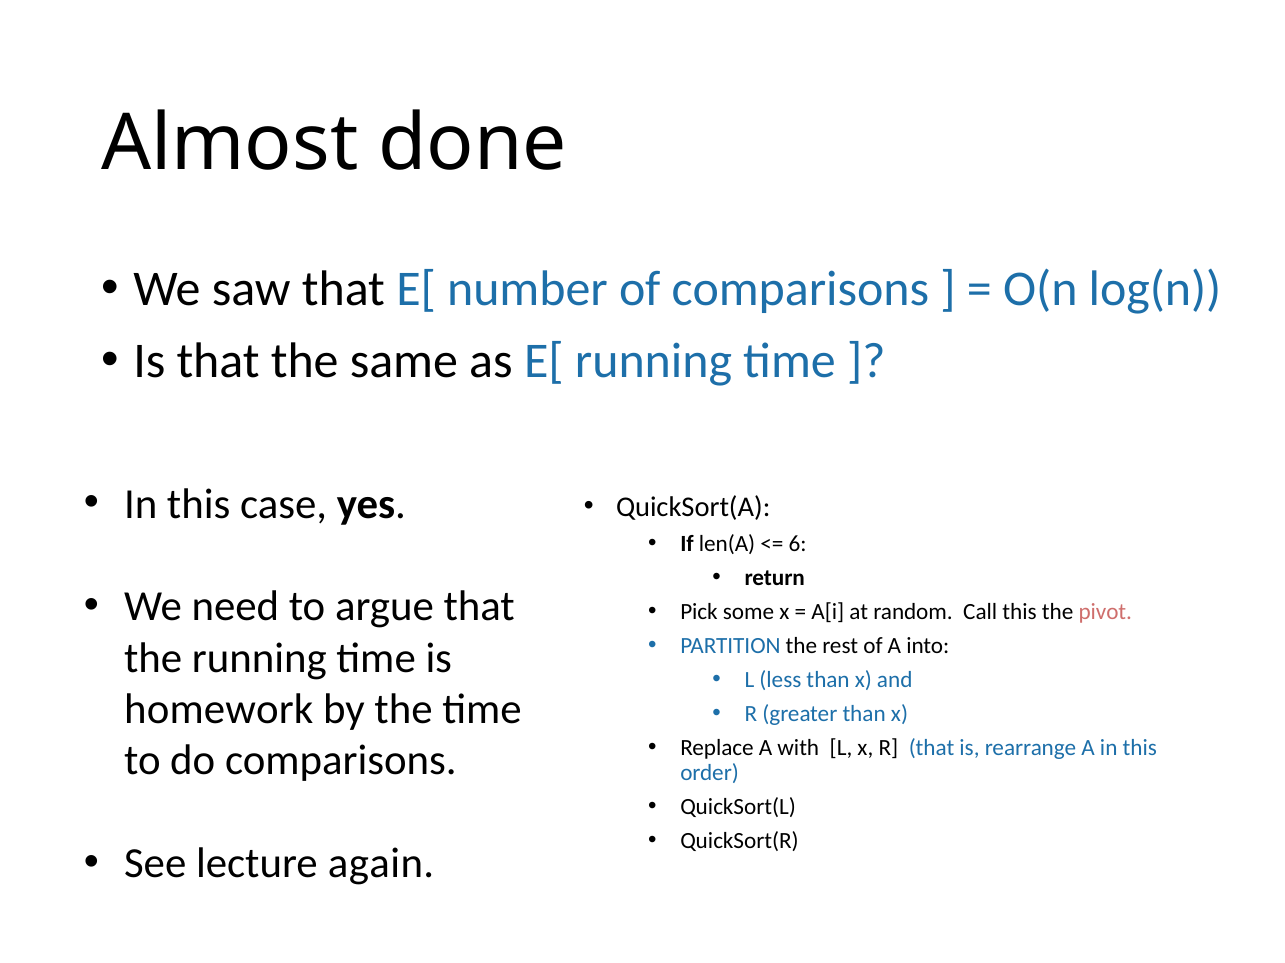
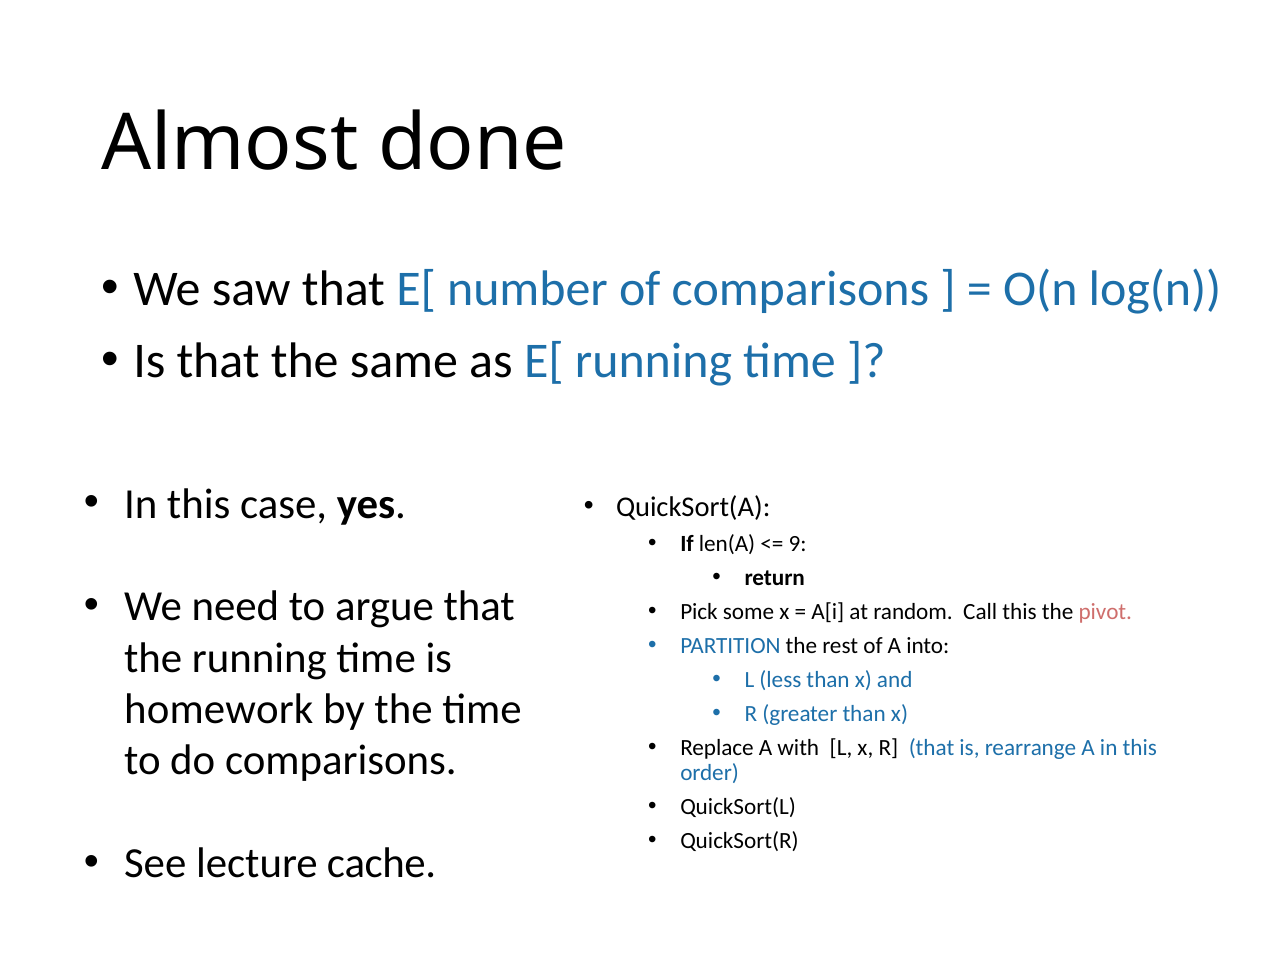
6: 6 -> 9
again: again -> cache
